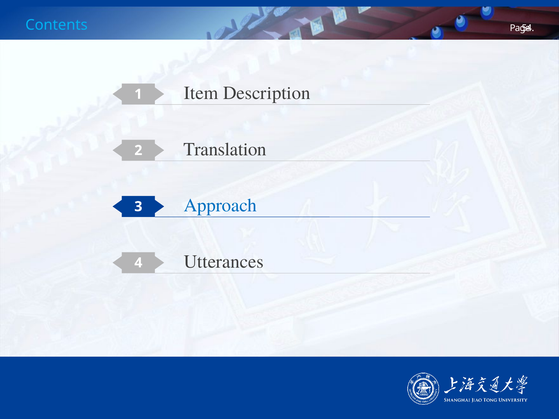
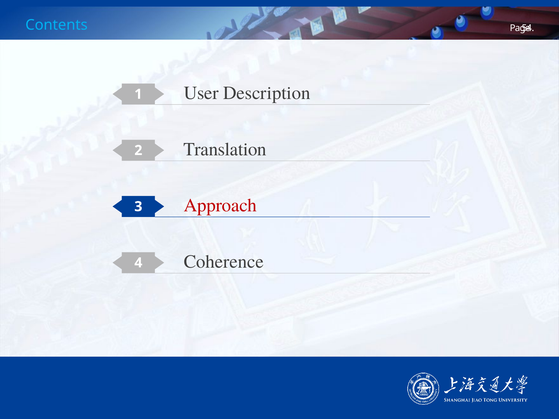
Item: Item -> User
Approach colour: blue -> red
Utterances: Utterances -> Coherence
